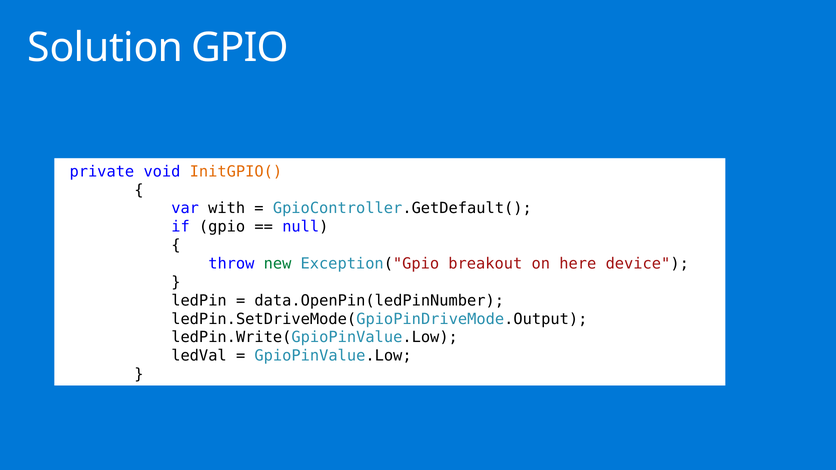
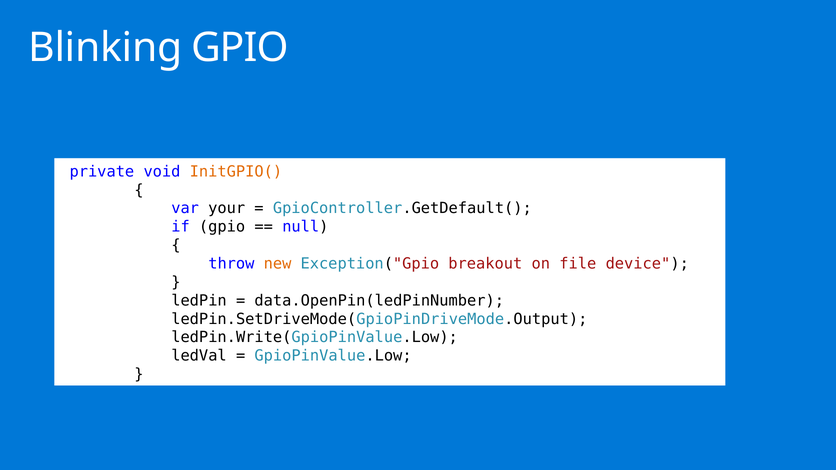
Solution: Solution -> Blinking
with: with -> your
new colour: green -> orange
here: here -> file
